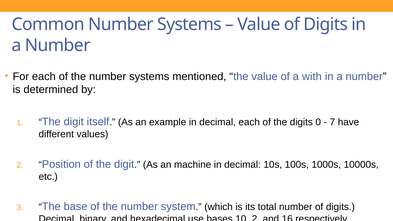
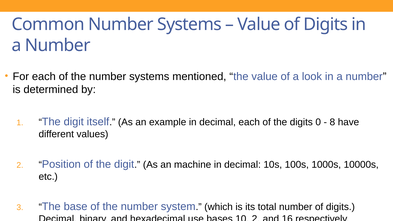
with: with -> look
7: 7 -> 8
